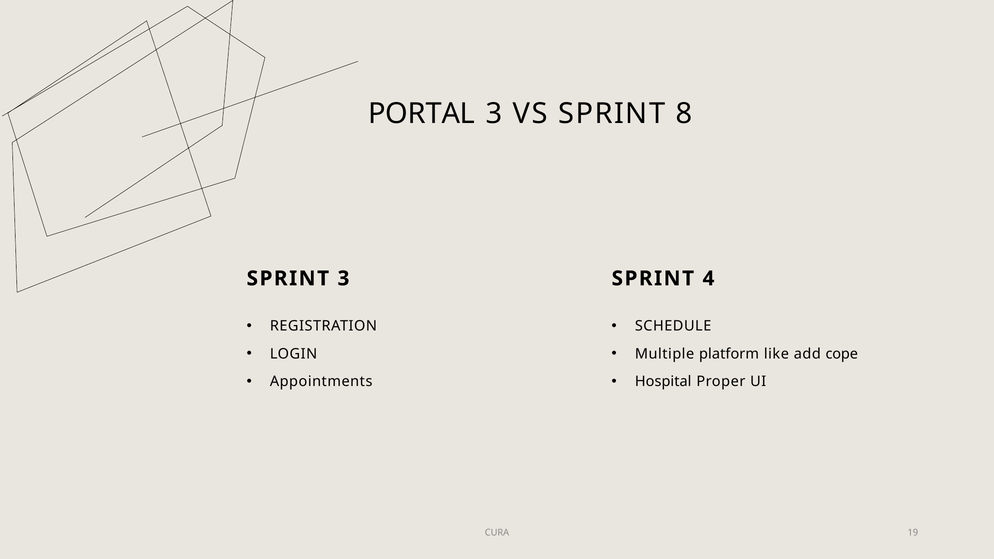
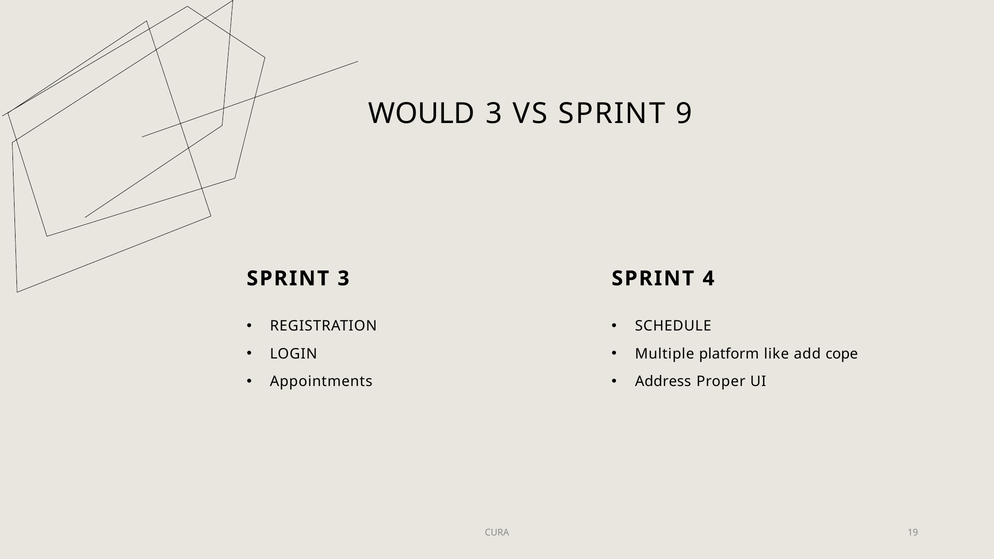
PORTAL: PORTAL -> WOULD
8: 8 -> 9
Hospital: Hospital -> Address
